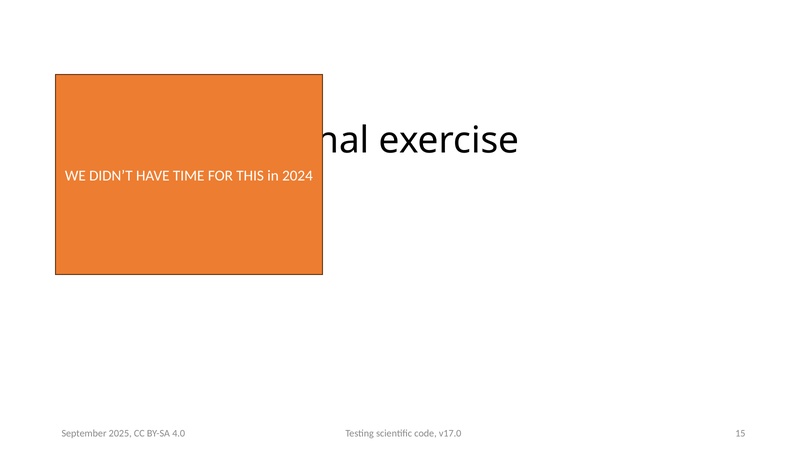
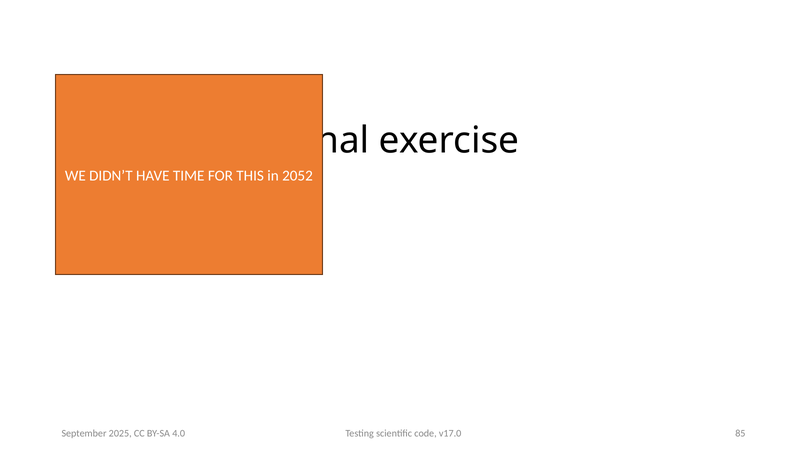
2024: 2024 -> 2052
15: 15 -> 85
